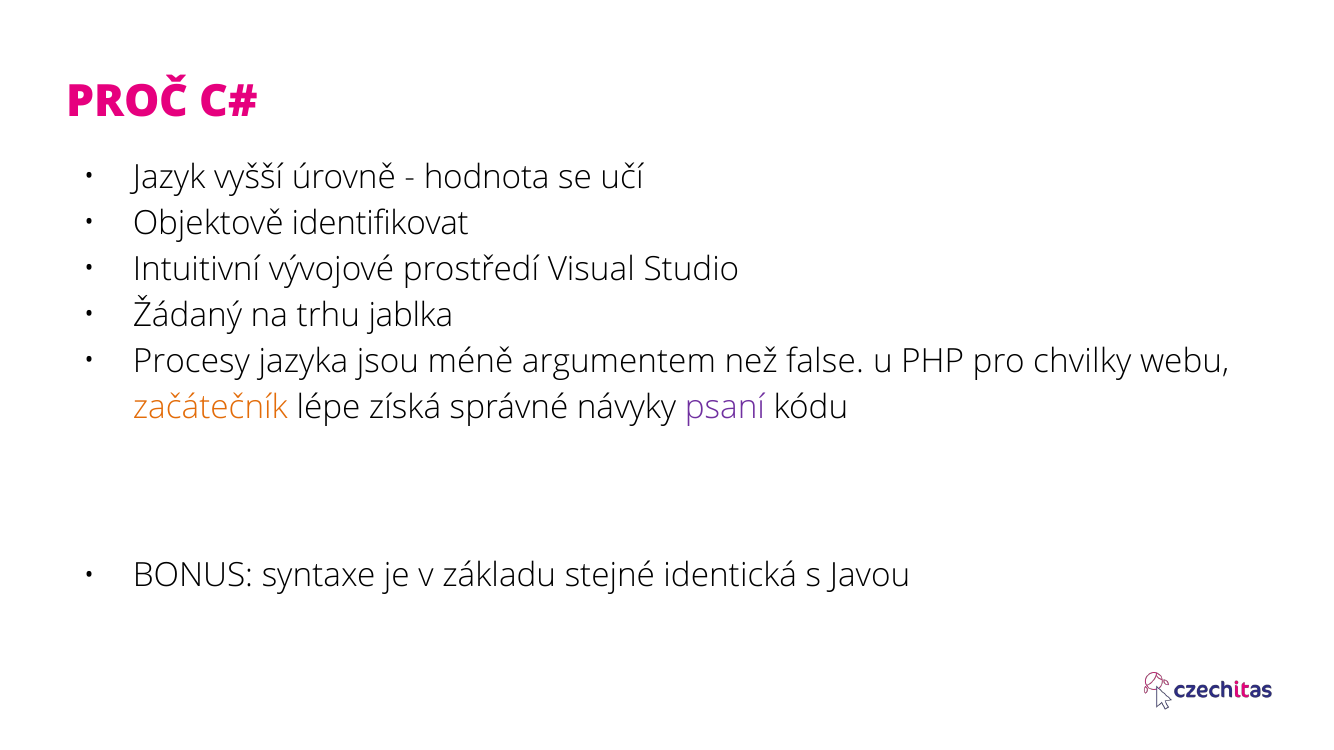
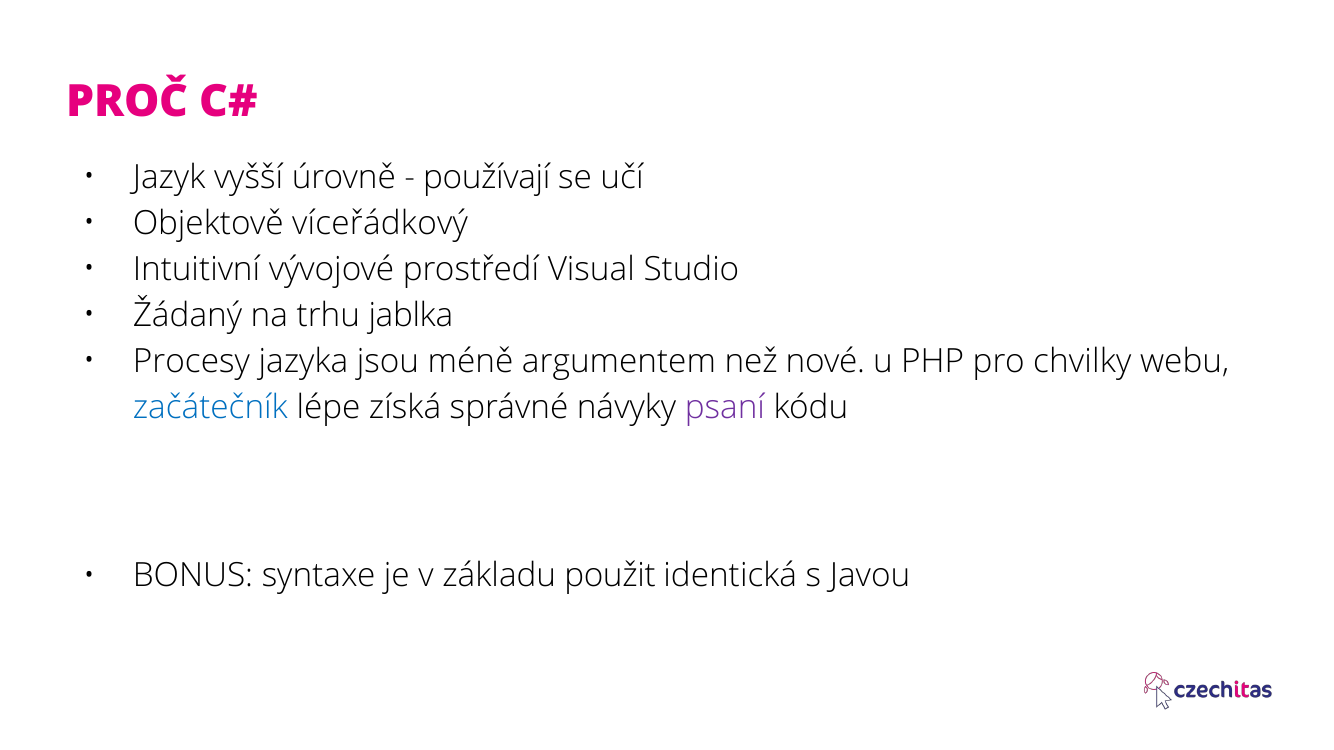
hodnota: hodnota -> používají
identifikovat: identifikovat -> víceřádkový
false: false -> nové
začátečník colour: orange -> blue
stejné: stejné -> použit
